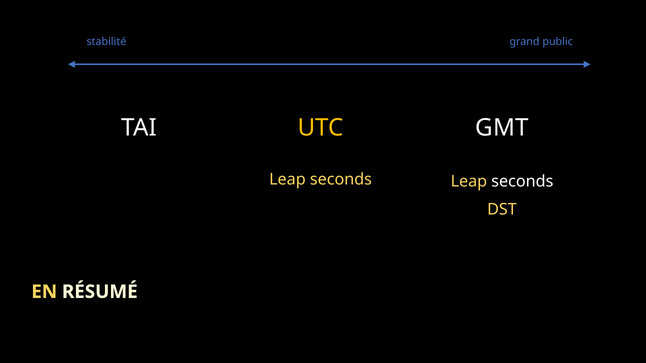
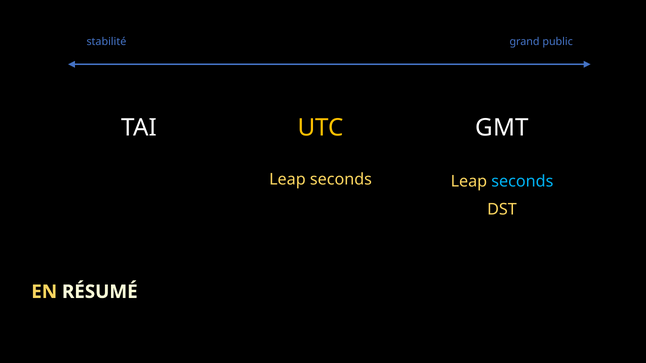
seconds at (522, 181) colour: white -> light blue
